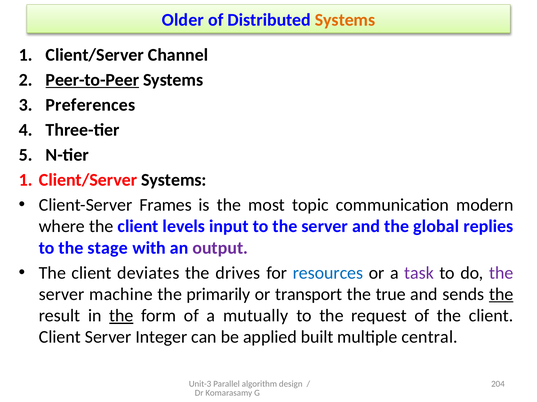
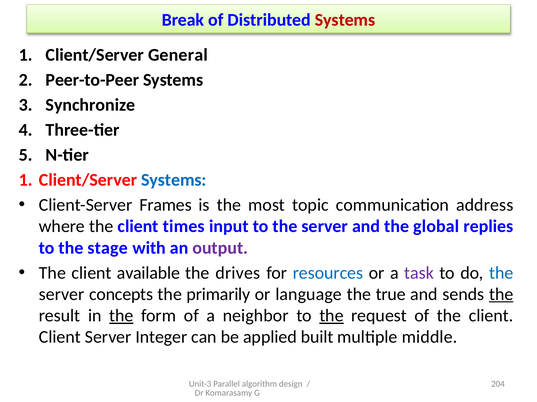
Older: Older -> Break
Systems at (345, 20) colour: orange -> red
Channel: Channel -> General
Peer-to-Peer underline: present -> none
Preferences: Preferences -> Synchronize
Systems at (174, 180) colour: black -> blue
modern: modern -> address
levels: levels -> times
deviates: deviates -> available
the at (501, 273) colour: purple -> blue
machine: machine -> concepts
transport: transport -> language
mutually: mutually -> neighbor
the at (331, 316) underline: none -> present
central: central -> middle
